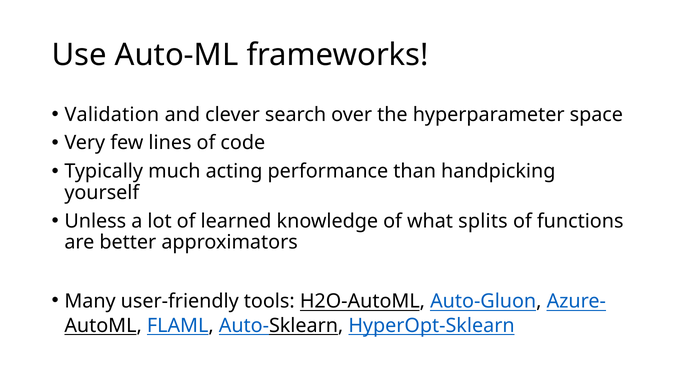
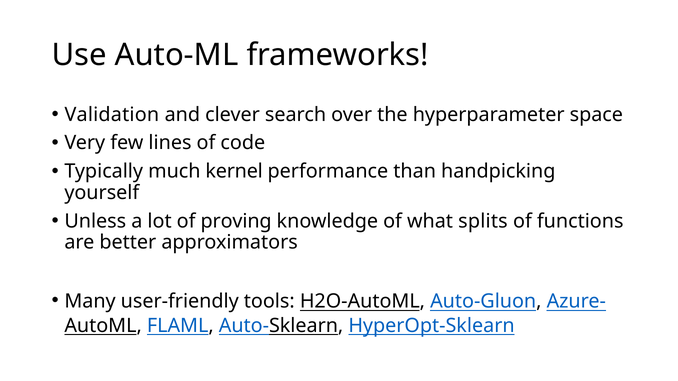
acting: acting -> kernel
learned: learned -> proving
